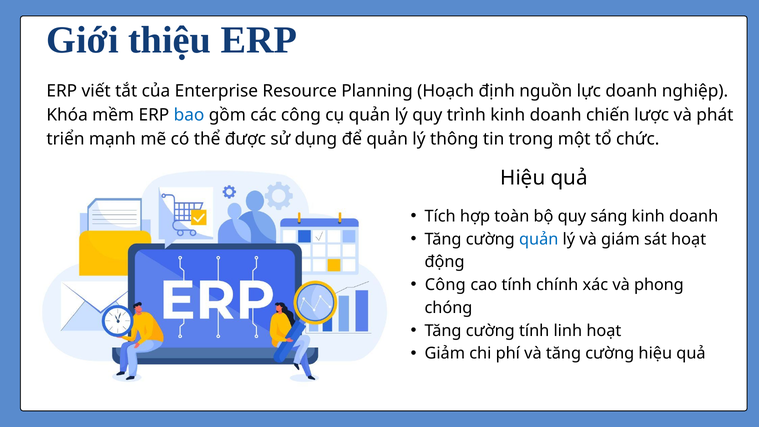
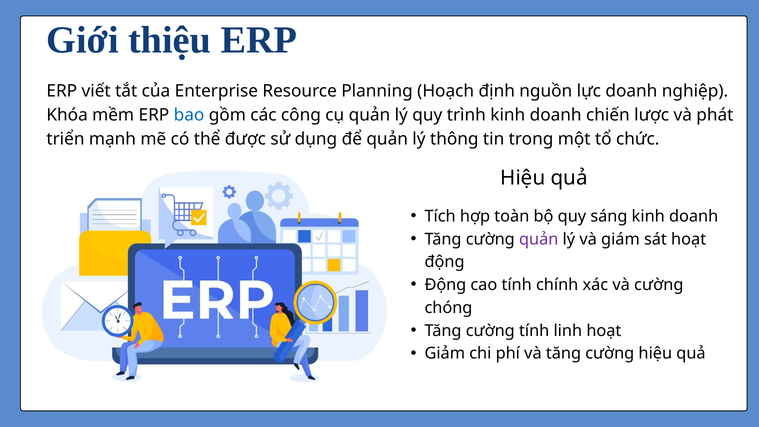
quản at (539, 239) colour: blue -> purple
Công at (445, 285): Công -> Động
và phong: phong -> cường
